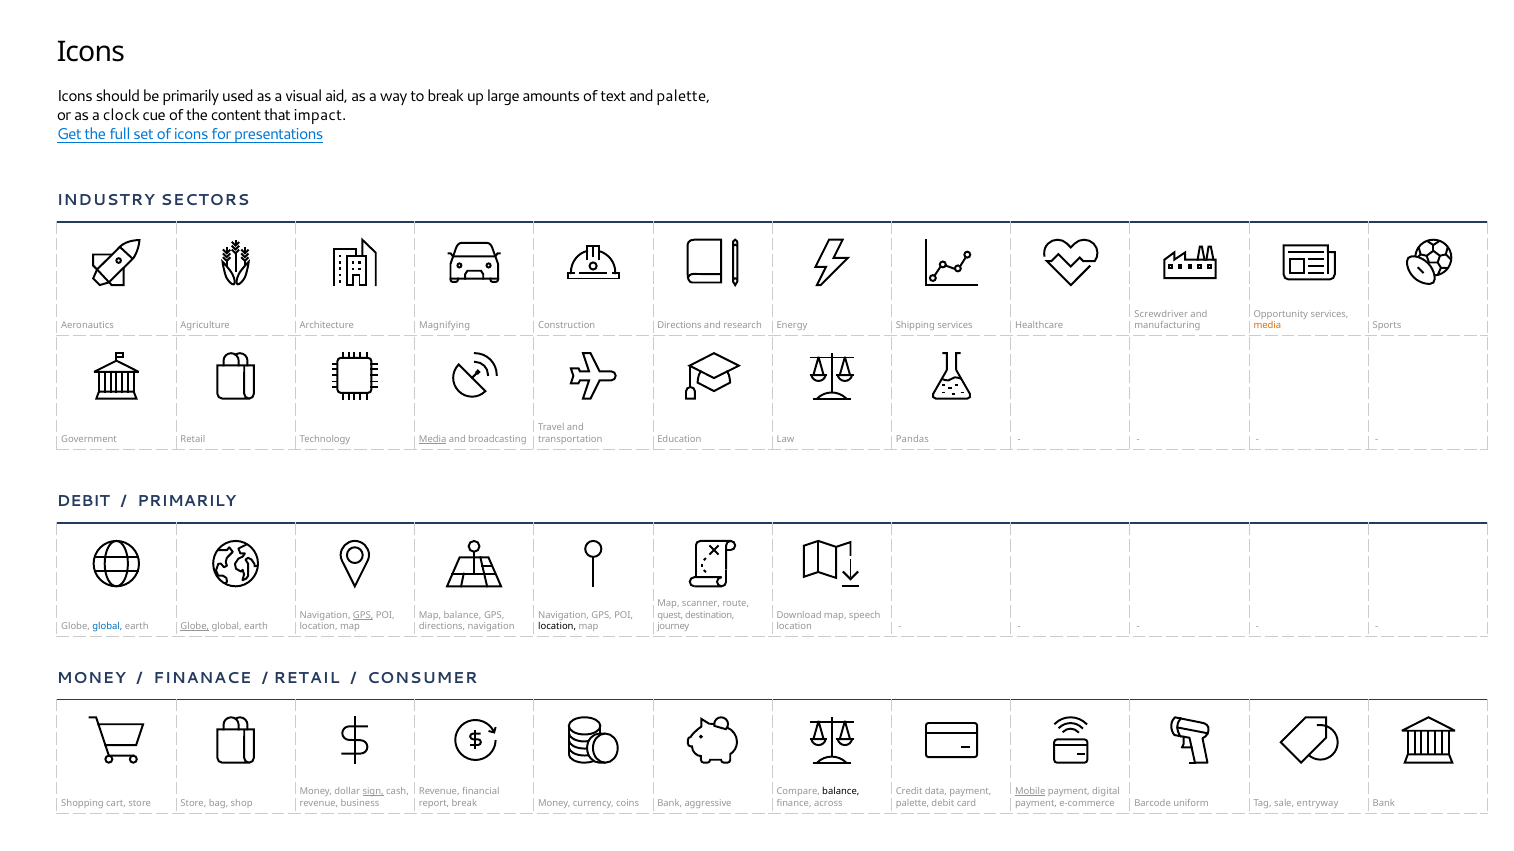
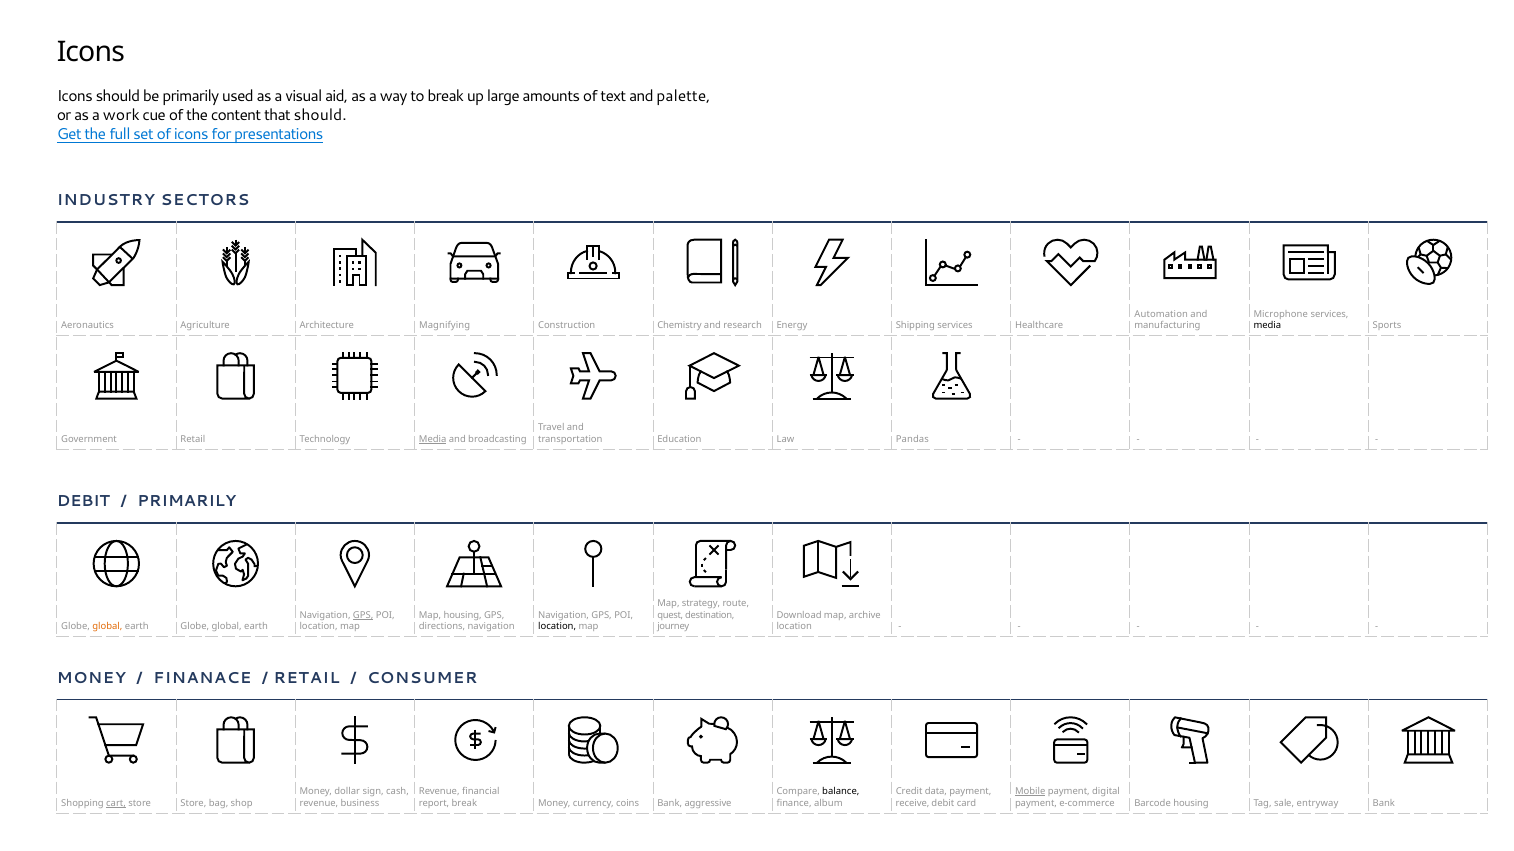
clock: clock -> work
that impact: impact -> should
Screwdriver: Screwdriver -> Automation
Opportunity: Opportunity -> Microphone
Construction Directions: Directions -> Chemistry
media at (1267, 326) colour: orange -> black
scanner: scanner -> strategy
Map balance: balance -> housing
speech: speech -> archive
global at (107, 627) colour: blue -> orange
Globe at (195, 627) underline: present -> none
sign underline: present -> none
cart underline: none -> present
across: across -> album
palette at (912, 804): palette -> receive
Barcode uniform: uniform -> housing
